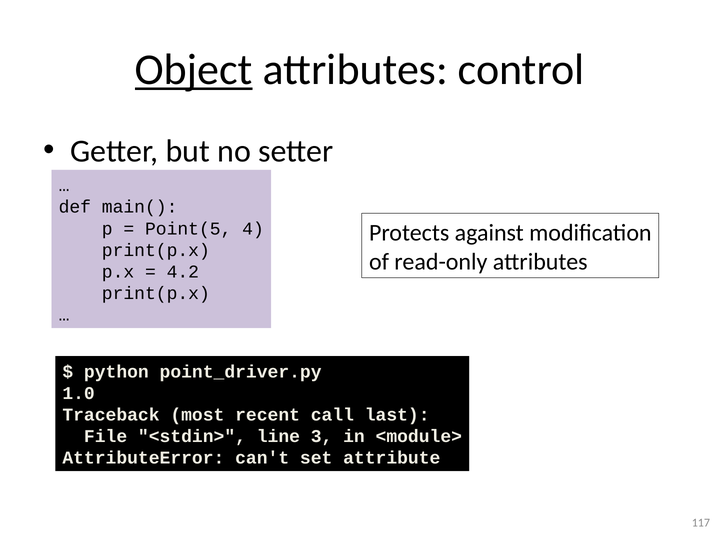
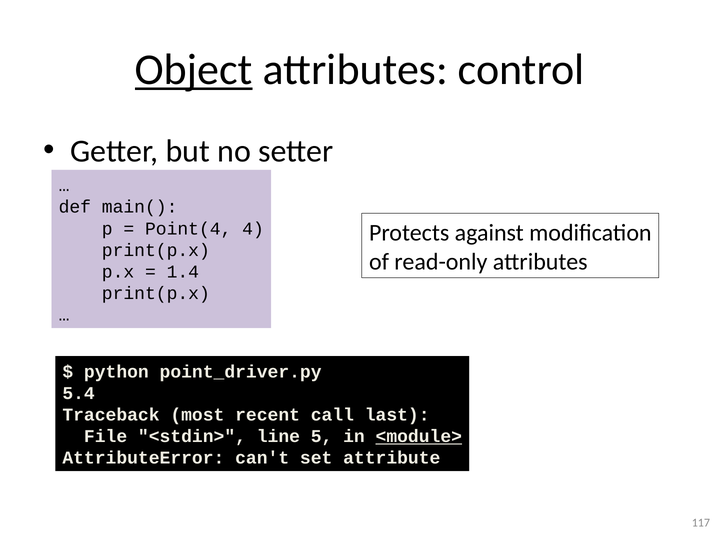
Point(5: Point(5 -> Point(4
4.2: 4.2 -> 1.4
1.0: 1.0 -> 5.4
3: 3 -> 5
<module> underline: none -> present
